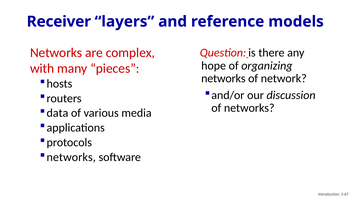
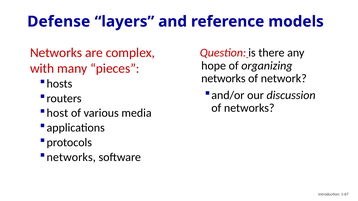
Receiver: Receiver -> Defense
data: data -> host
